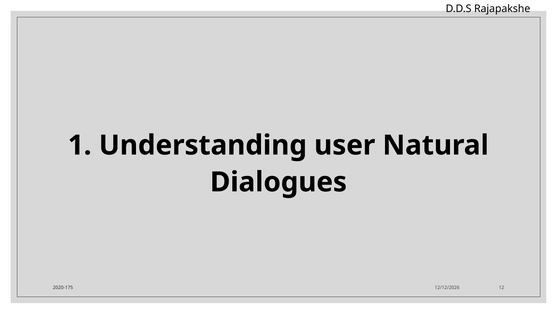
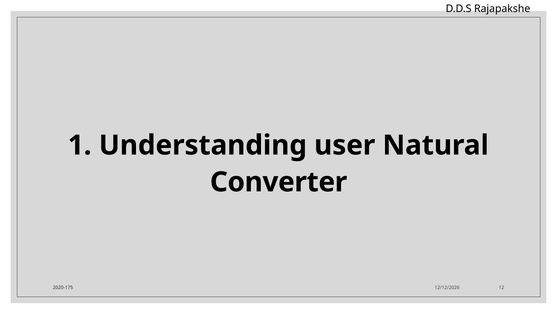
Dialogues: Dialogues -> Converter
